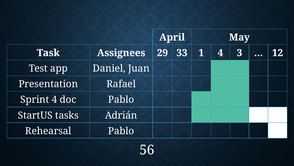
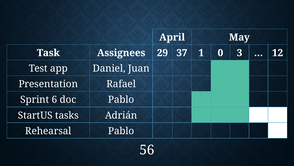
33: 33 -> 37
1 4: 4 -> 0
Sprint 4: 4 -> 6
